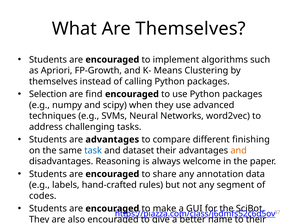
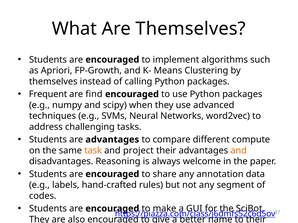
Selection: Selection -> Frequent
finishing: finishing -> compute
task colour: blue -> orange
dataset: dataset -> project
